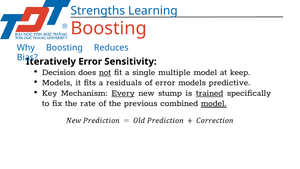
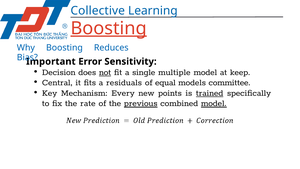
Strengths: Strengths -> Collective
Boosting at (109, 28) underline: none -> present
Iteratively: Iteratively -> Important
Models at (57, 82): Models -> Central
of error: error -> equal
predictive: predictive -> committee
Every underline: present -> none
stump: stump -> points
previous underline: none -> present
